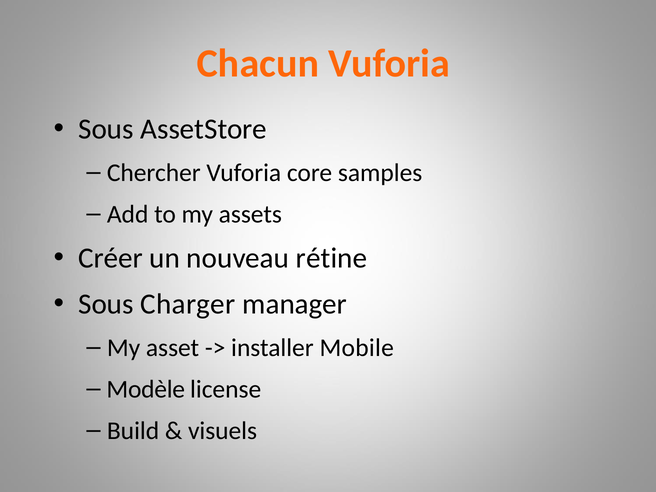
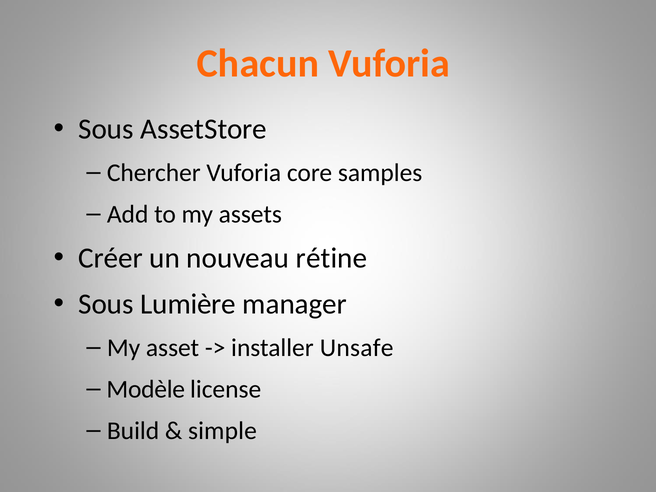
Charger: Charger -> Lumière
Mobile: Mobile -> Unsafe
visuels: visuels -> simple
